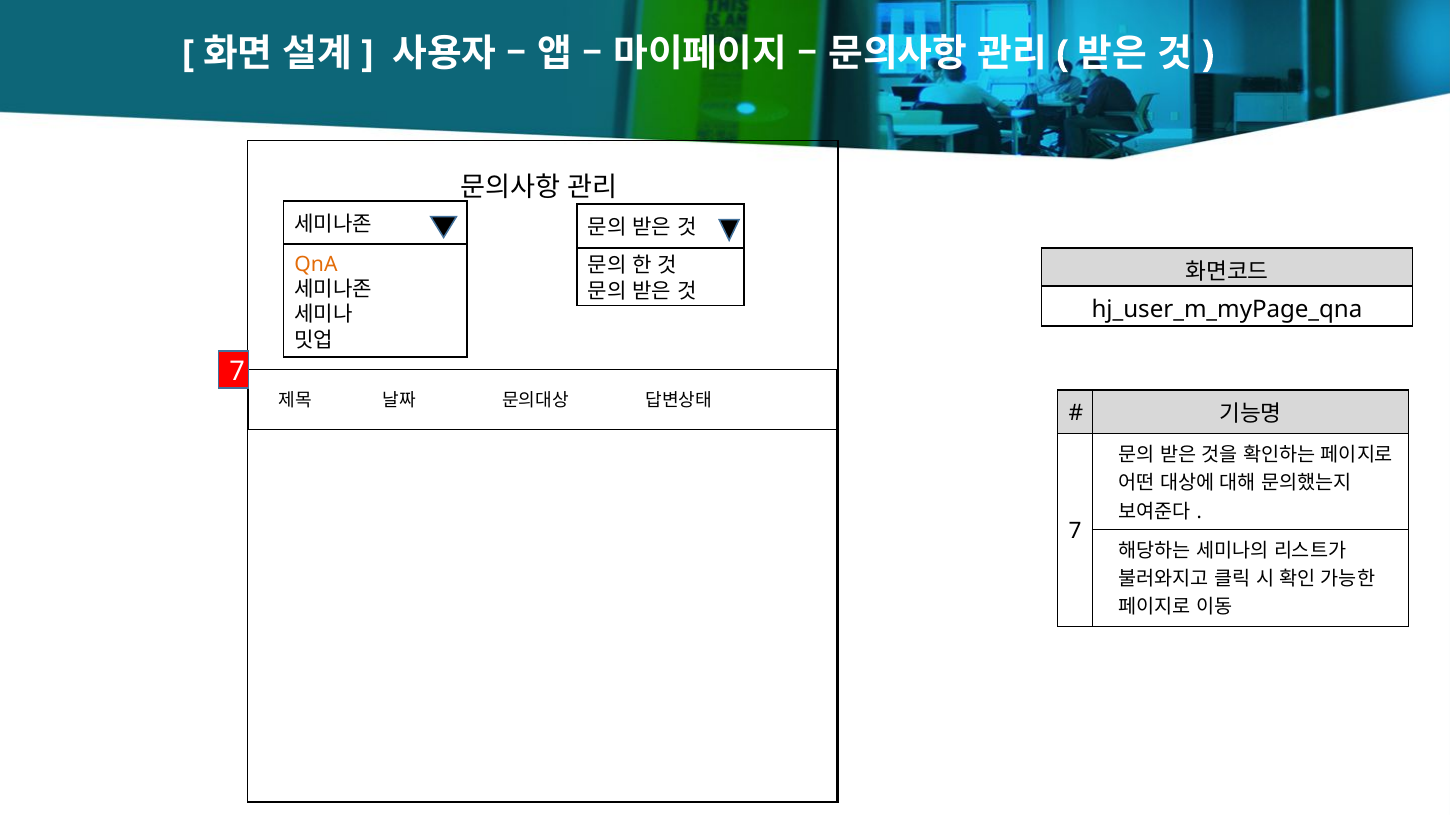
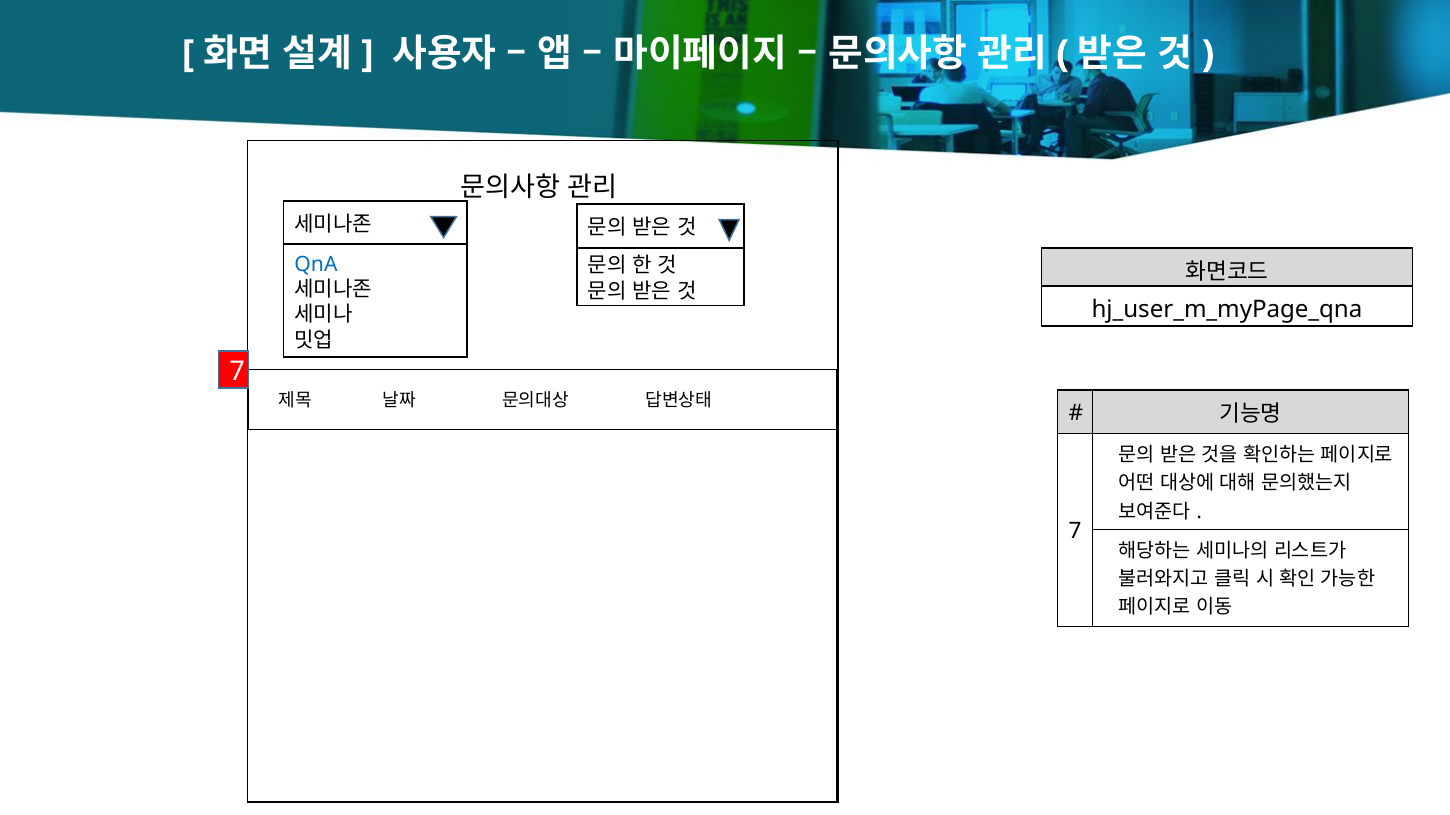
QnA colour: orange -> blue
